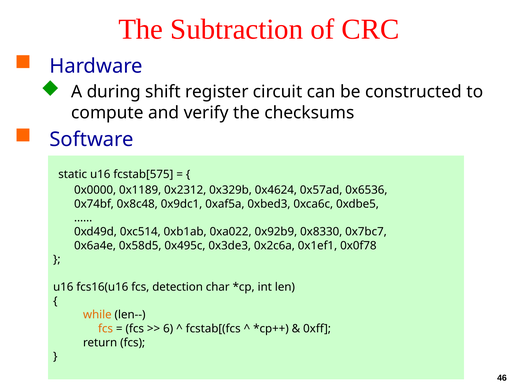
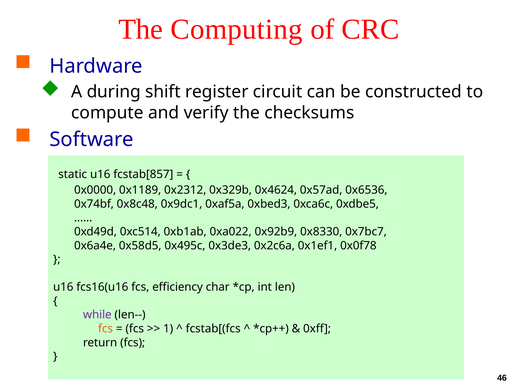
Subtraction: Subtraction -> Computing
fcstab[575: fcstab[575 -> fcstab[857
detection: detection -> efficiency
while colour: orange -> purple
6: 6 -> 1
